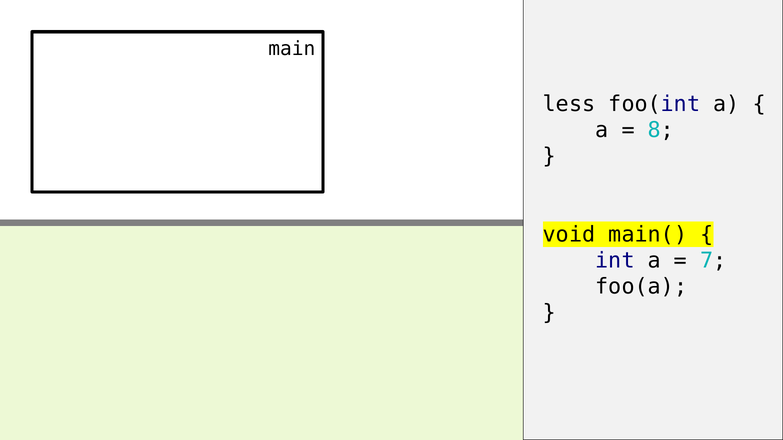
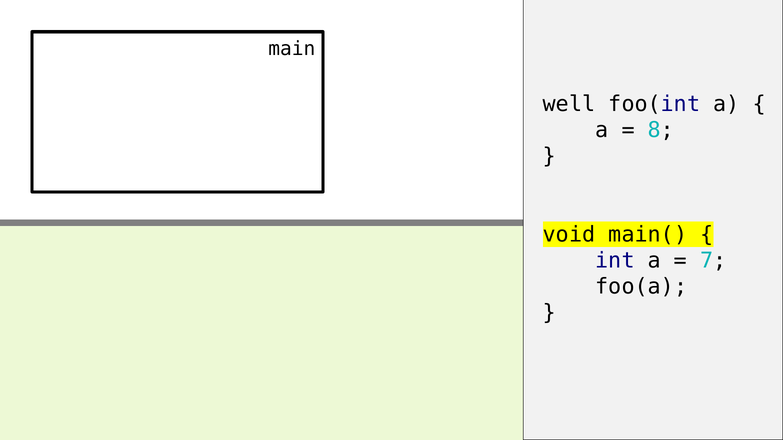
less: less -> well
